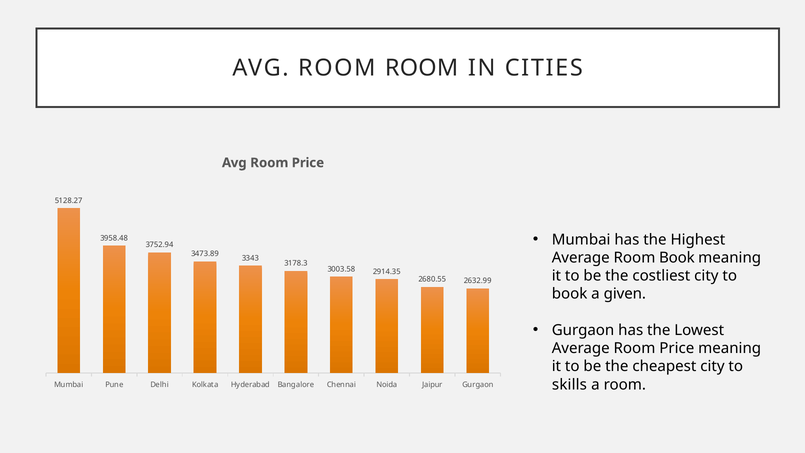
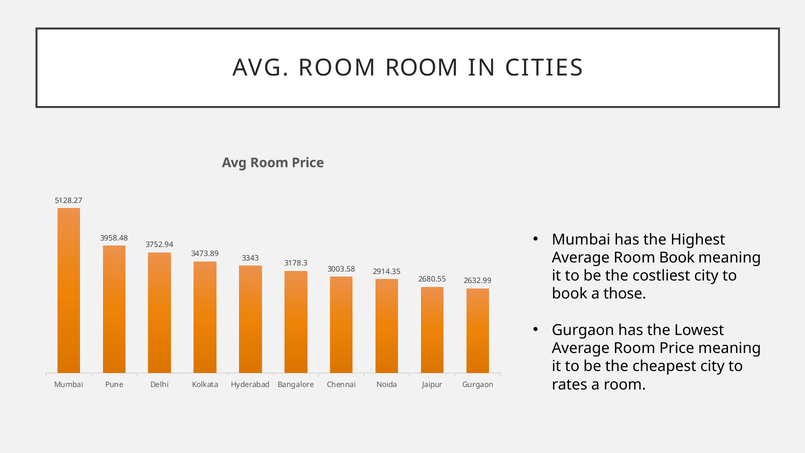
given: given -> those
skills: skills -> rates
